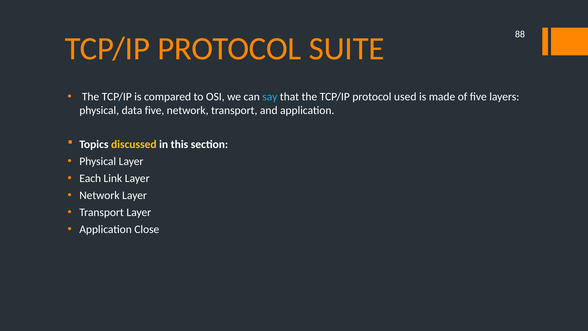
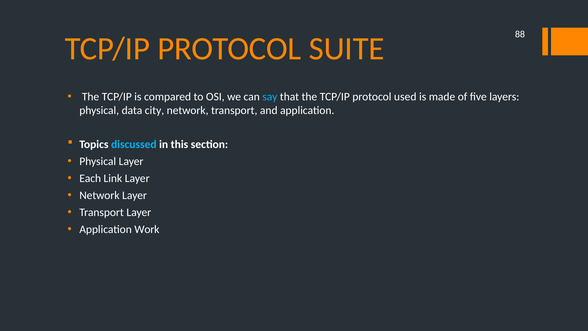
data five: five -> city
discussed colour: yellow -> light blue
Close: Close -> Work
